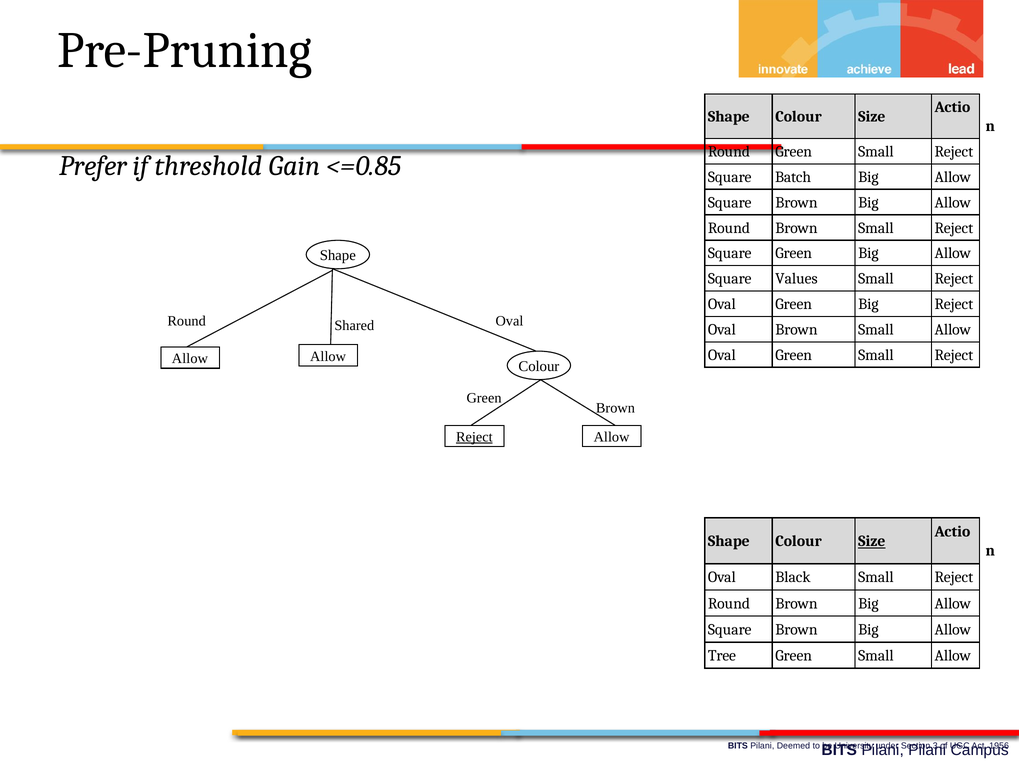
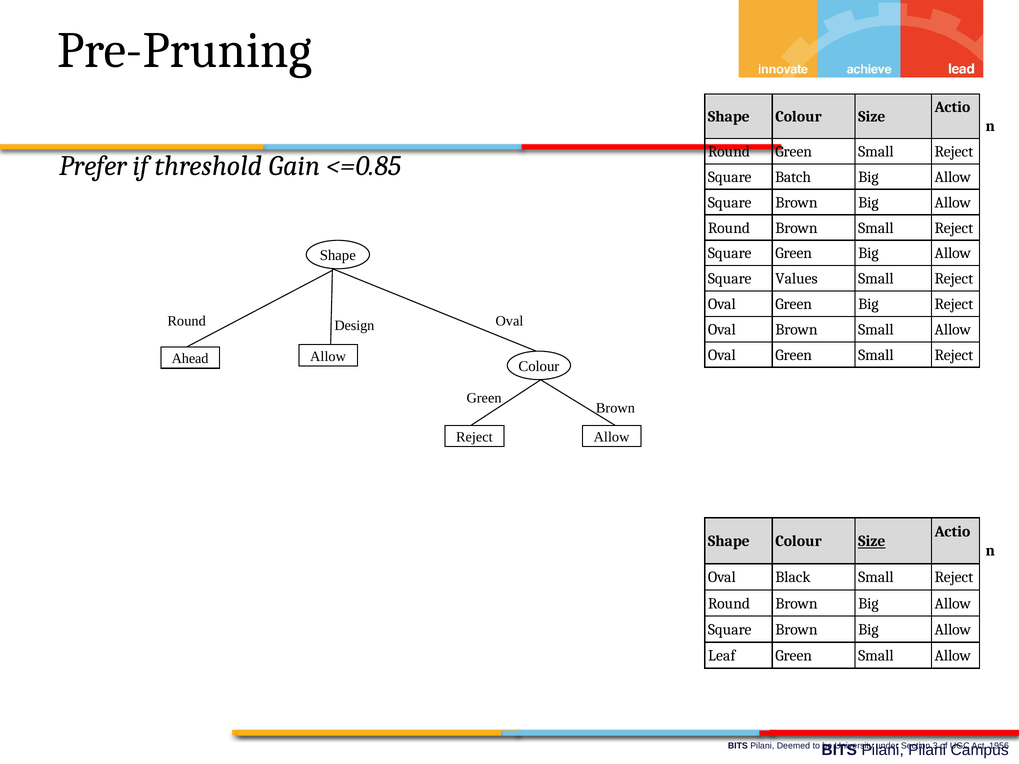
Shared: Shared -> Design
Allow at (190, 359): Allow -> Ahead
Reject at (474, 437) underline: present -> none
Tree: Tree -> Leaf
